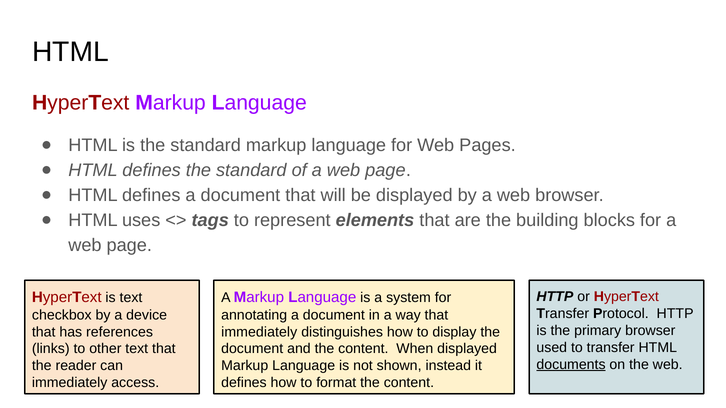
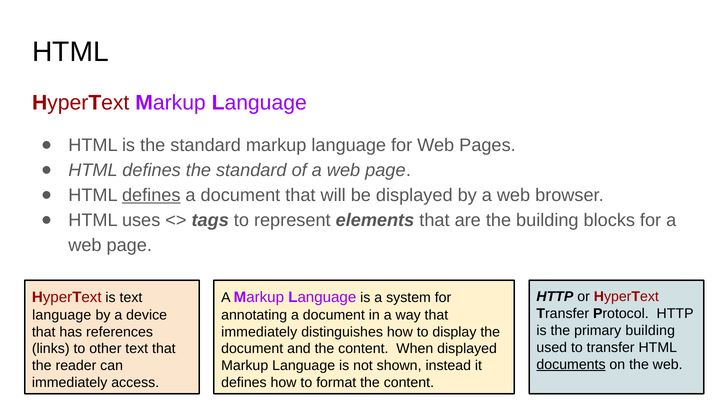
defines at (151, 195) underline: none -> present
checkbox at (62, 315): checkbox -> language
primary browser: browser -> building
